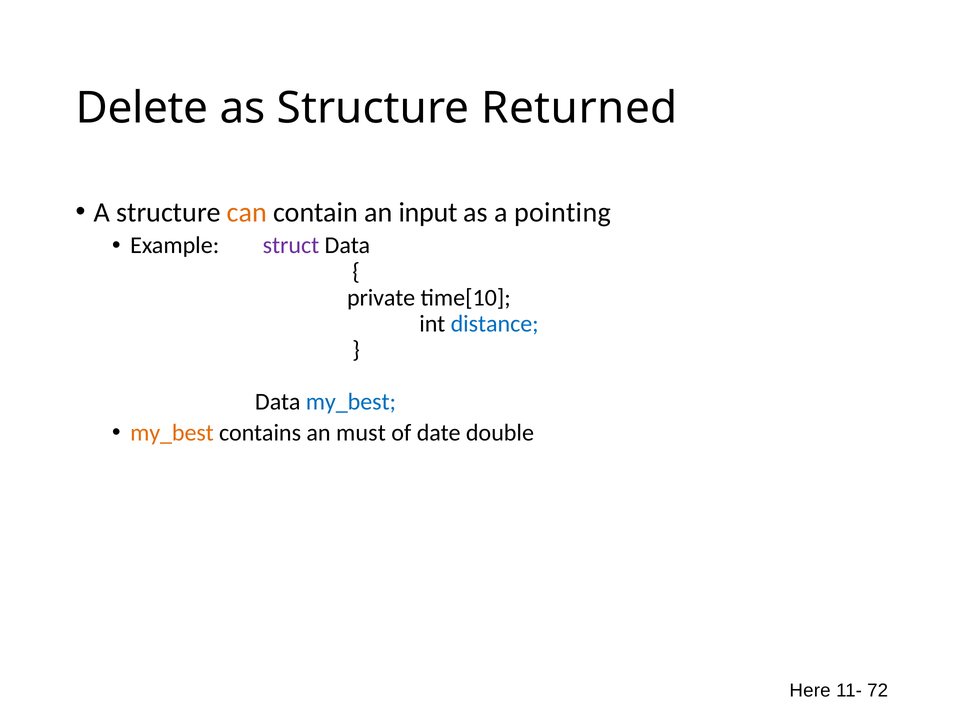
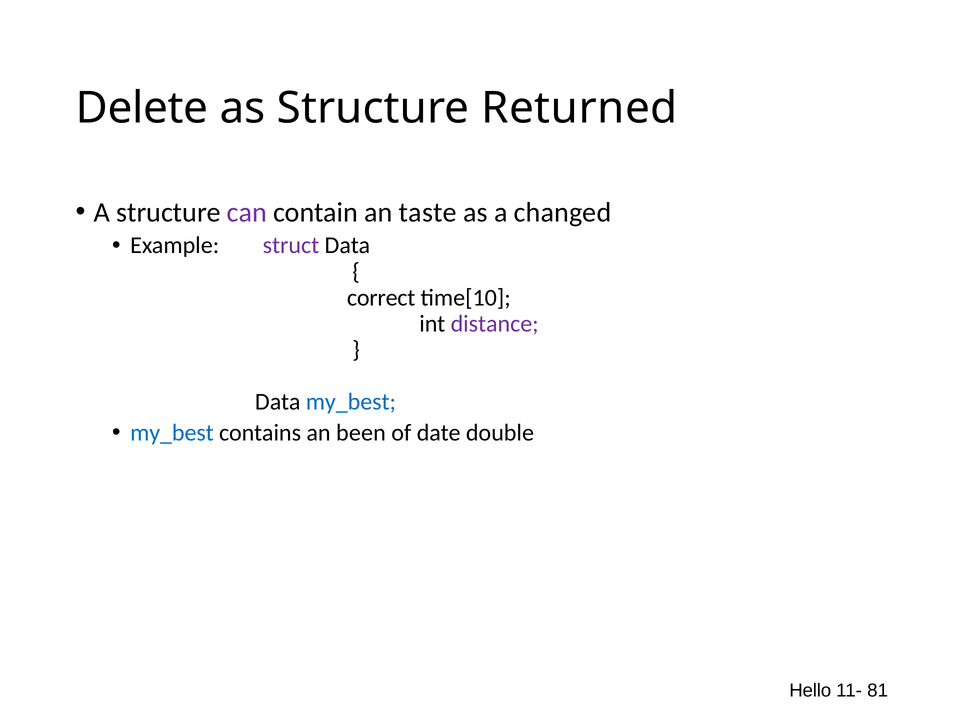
can colour: orange -> purple
input: input -> taste
pointing: pointing -> changed
private: private -> correct
distance colour: blue -> purple
my_best at (172, 433) colour: orange -> blue
must: must -> been
Here: Here -> Hello
72: 72 -> 81
